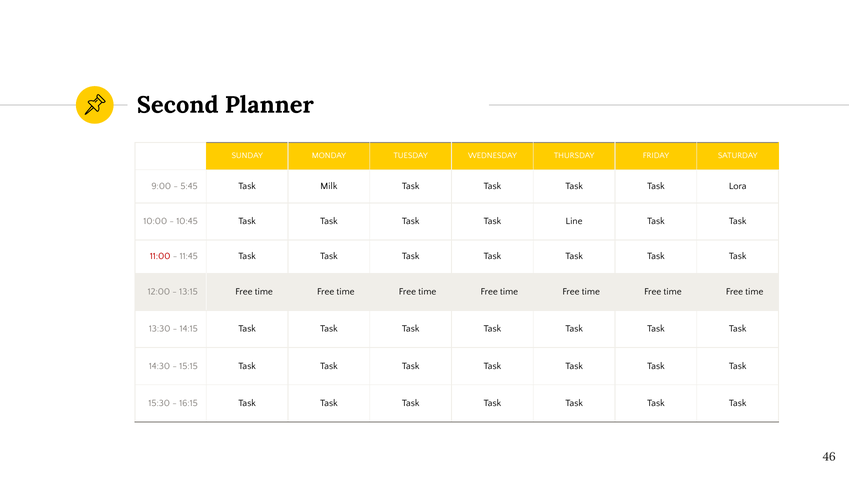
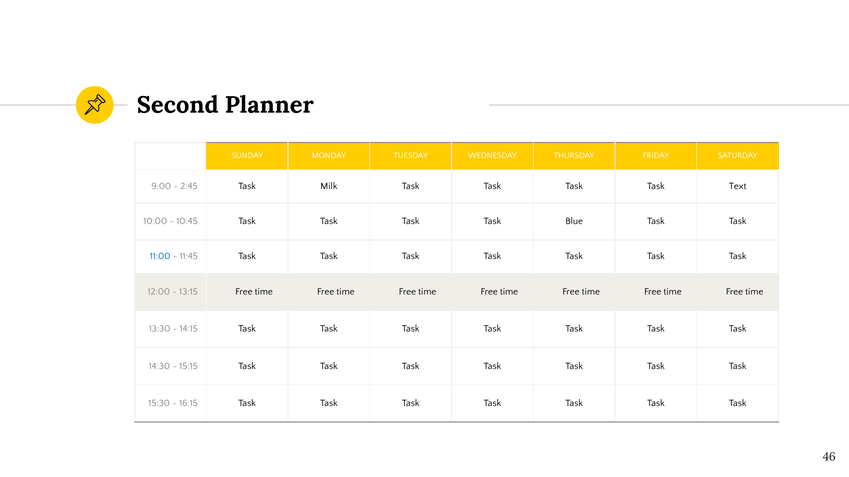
5:45: 5:45 -> 2:45
Lora: Lora -> Text
Line: Line -> Blue
11:00 colour: red -> blue
